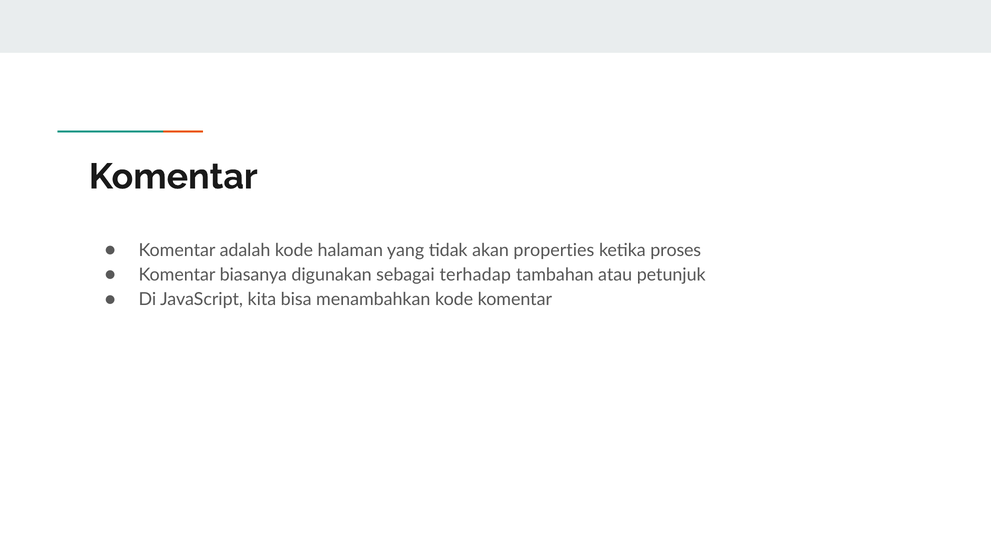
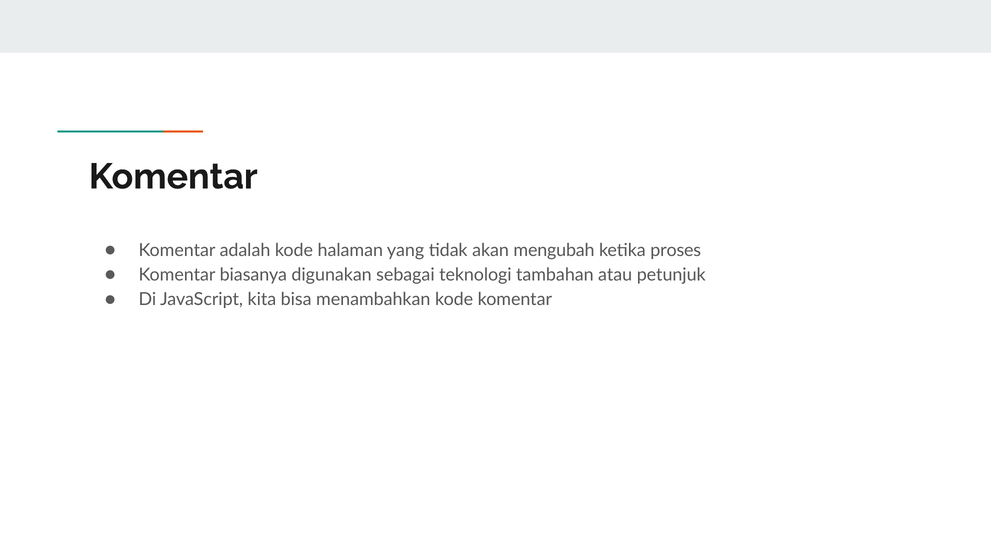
properties: properties -> mengubah
terhadap: terhadap -> teknologi
